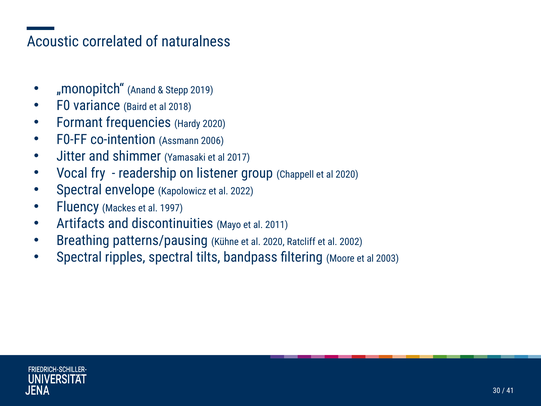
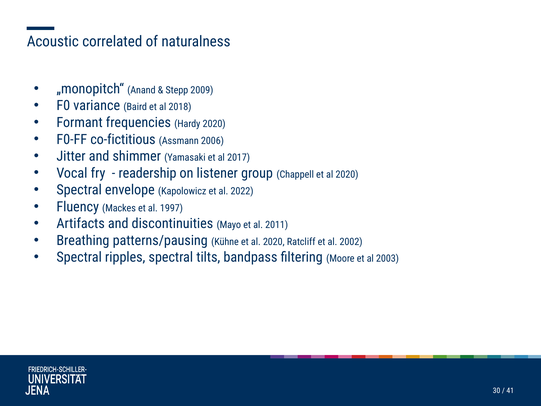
2019: 2019 -> 2009
co-intention: co-intention -> co-fictitious
